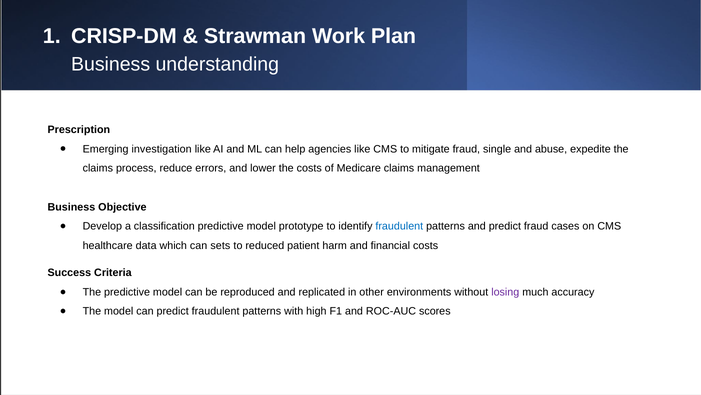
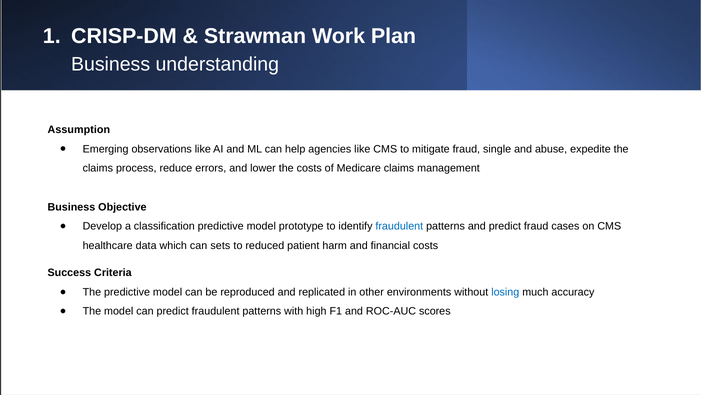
Prescription: Prescription -> Assumption
investigation: investigation -> observations
losing colour: purple -> blue
